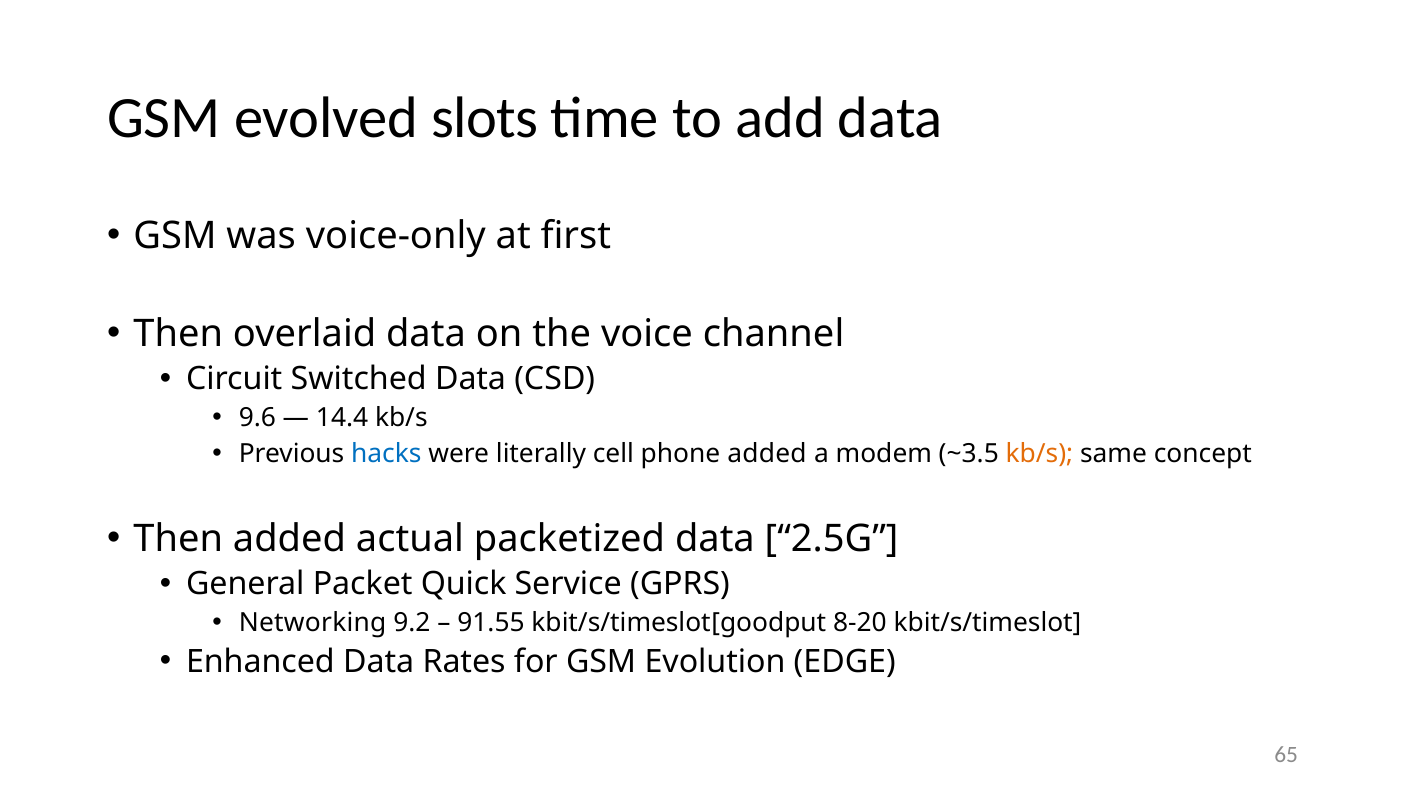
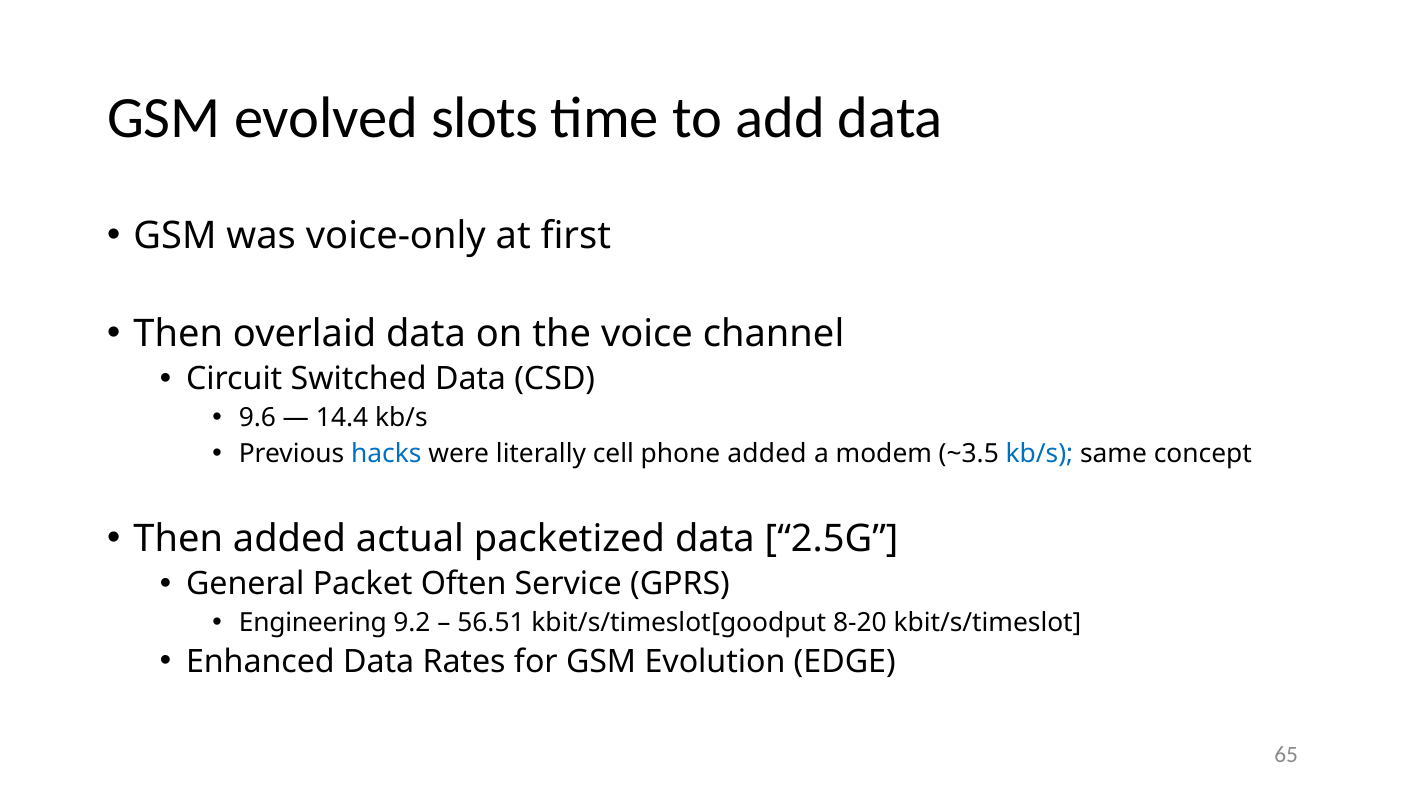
kb/s at (1039, 454) colour: orange -> blue
Quick: Quick -> Often
Networking: Networking -> Engineering
91.55: 91.55 -> 56.51
